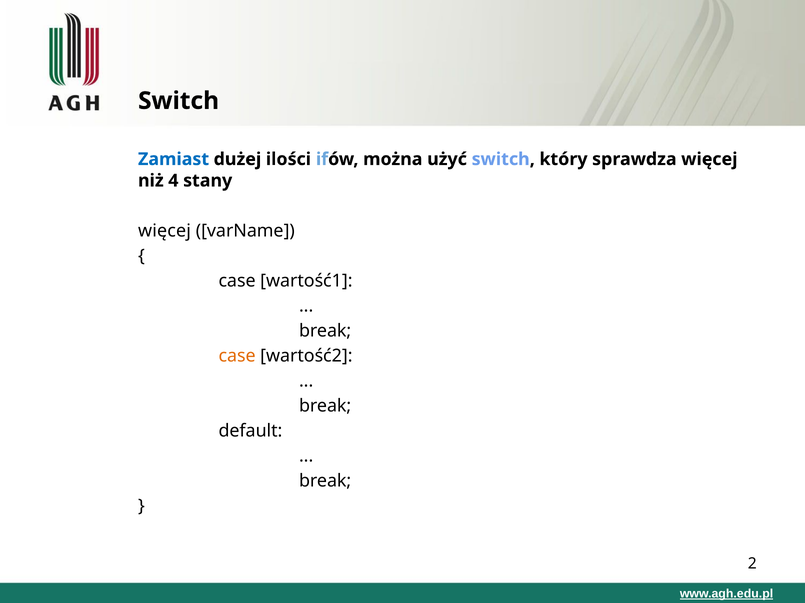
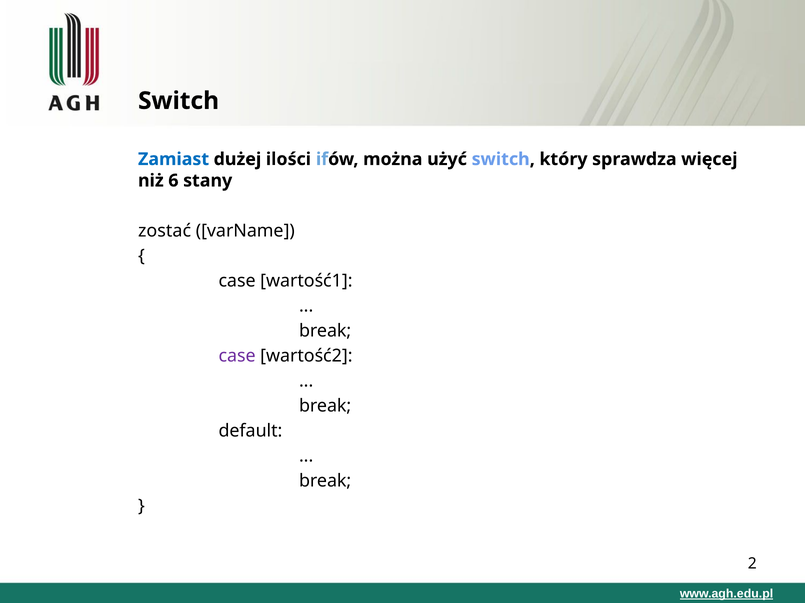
4: 4 -> 6
więcej at (164, 231): więcej -> zostać
case at (237, 356) colour: orange -> purple
